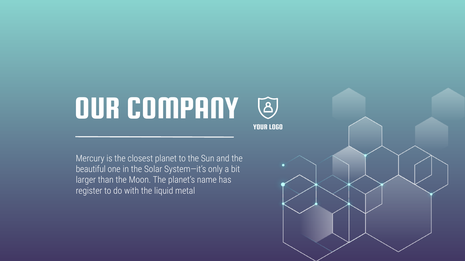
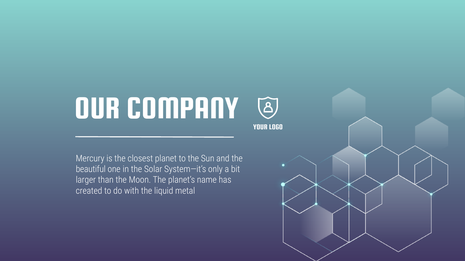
register: register -> created
